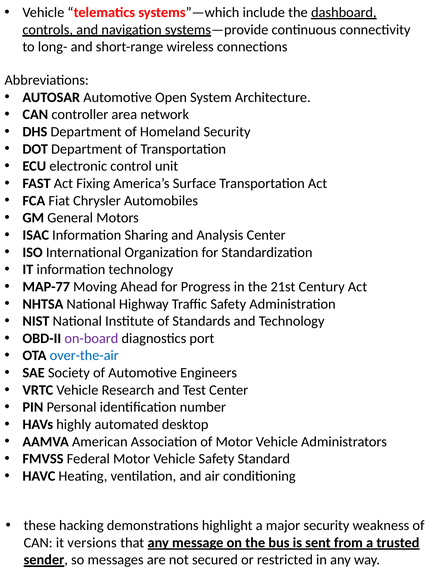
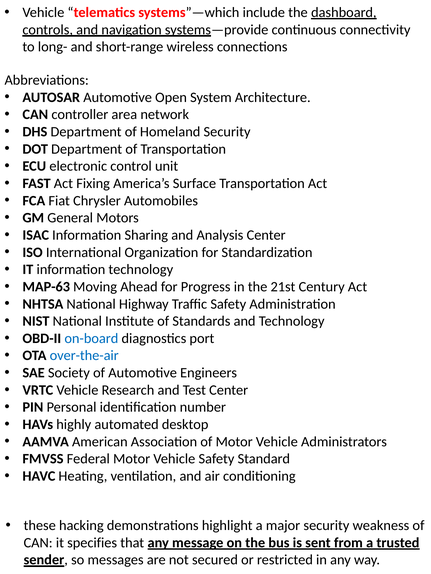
MAP-77: MAP-77 -> MAP-63
on-board colour: purple -> blue
versions: versions -> specifies
